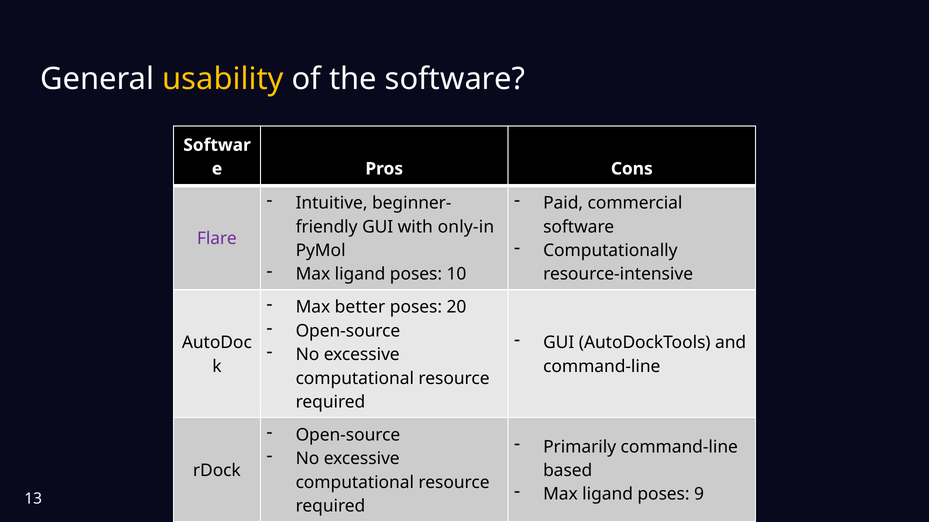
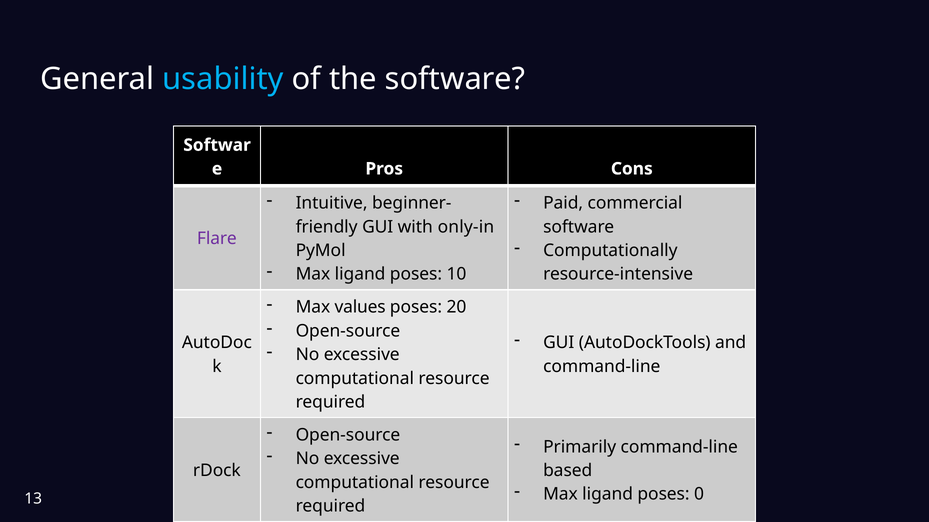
usability colour: yellow -> light blue
better: better -> values
9: 9 -> 0
